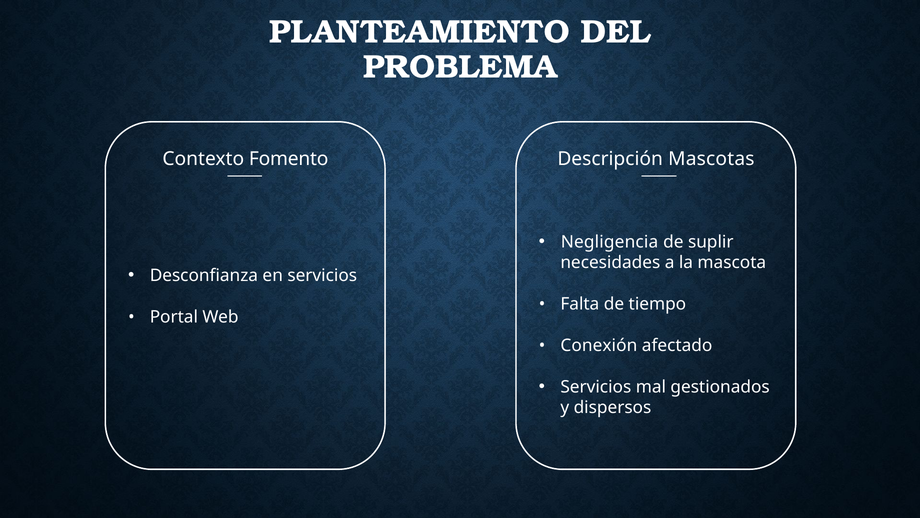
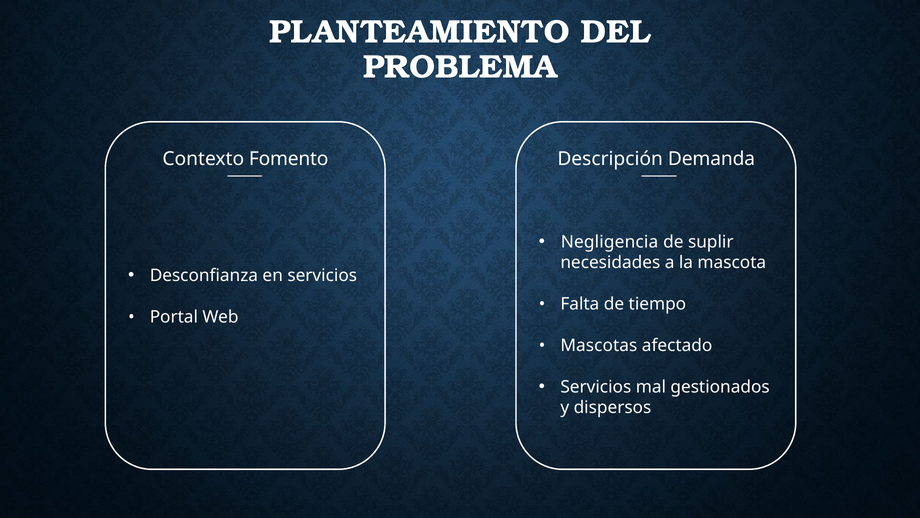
Mascotas: Mascotas -> Demanda
Conexión: Conexión -> Mascotas
